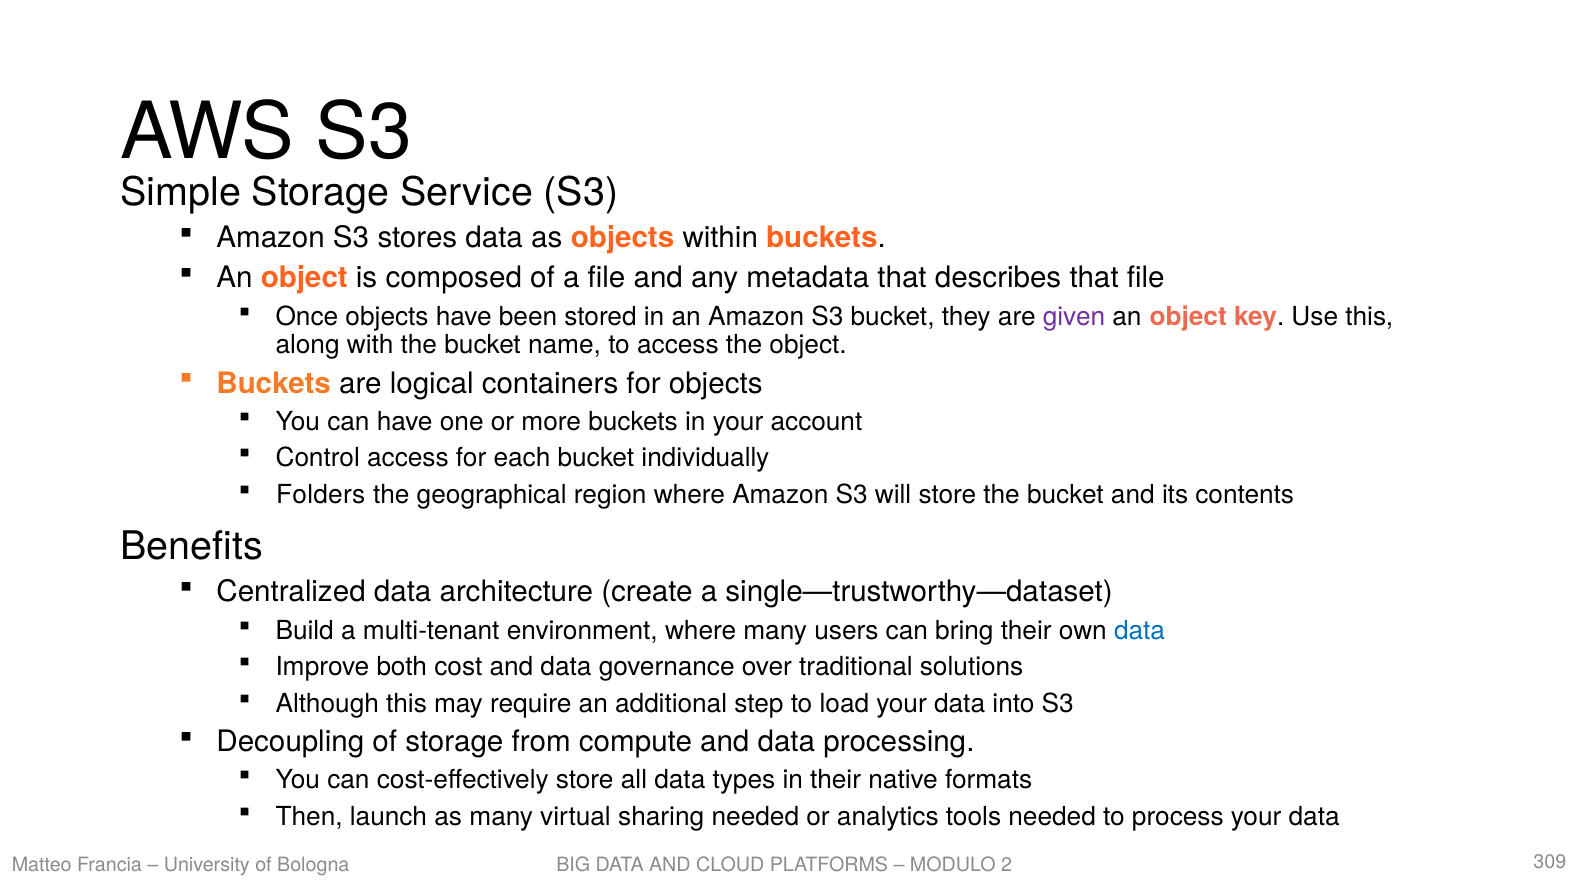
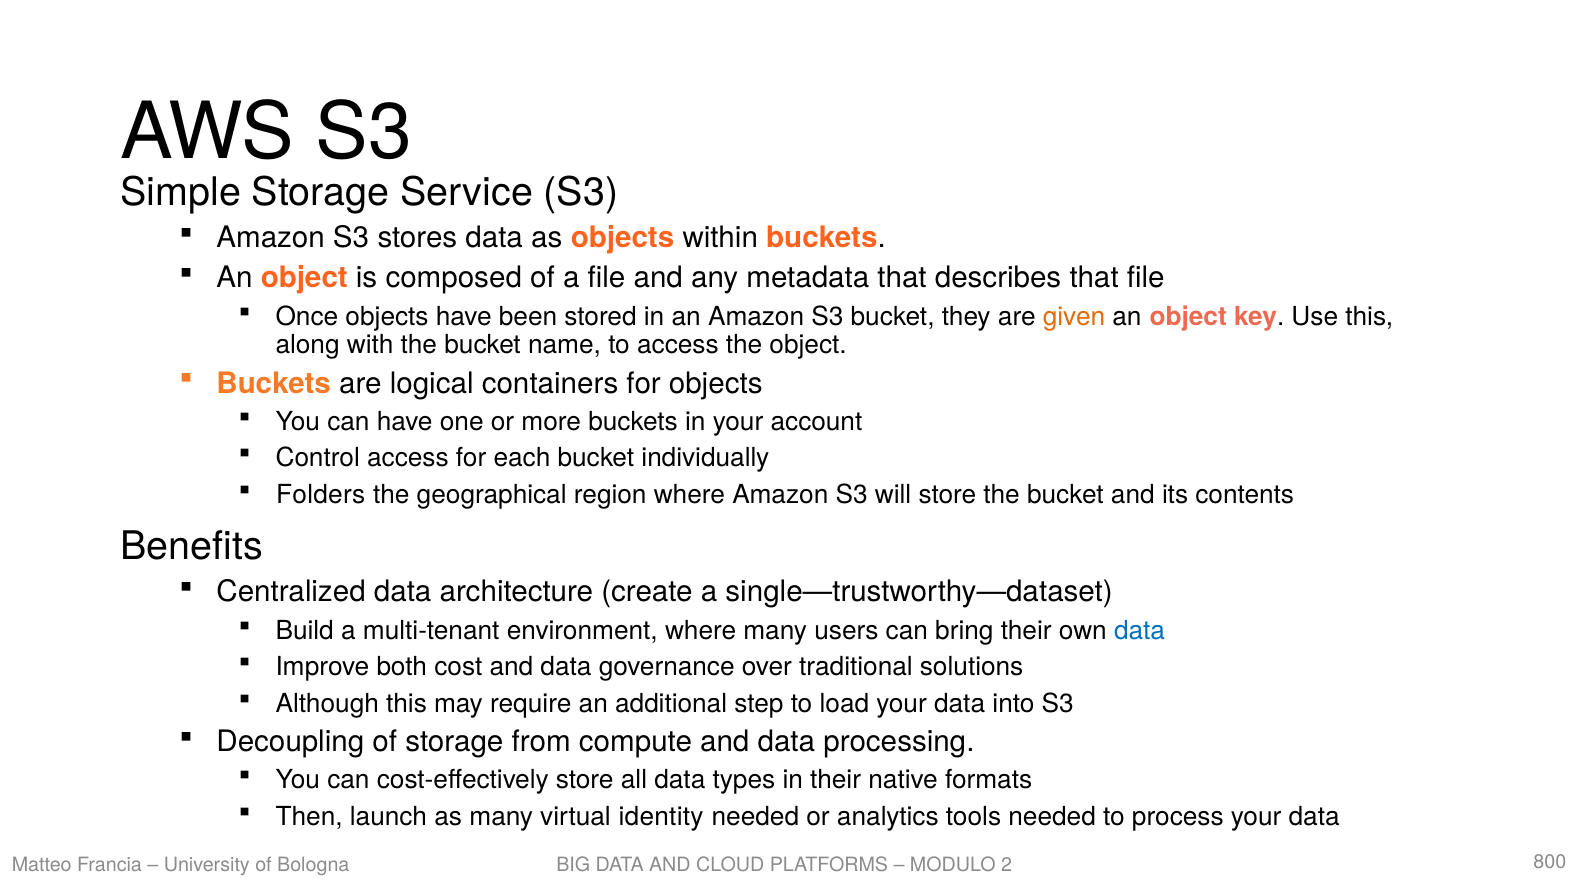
given colour: purple -> orange
sharing: sharing -> identity
309: 309 -> 800
